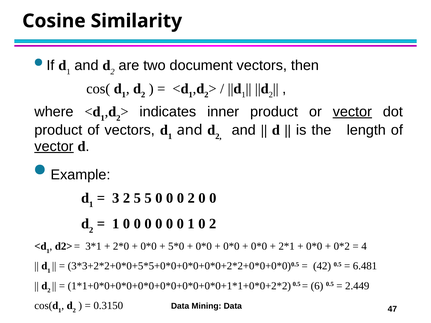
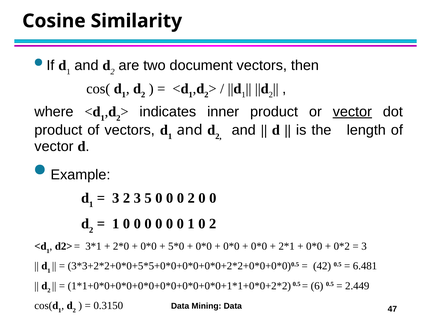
vector at (54, 146) underline: present -> none
2 5: 5 -> 3
4 at (364, 246): 4 -> 3
